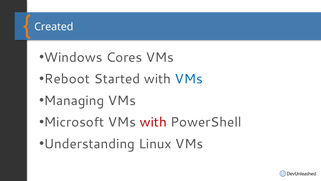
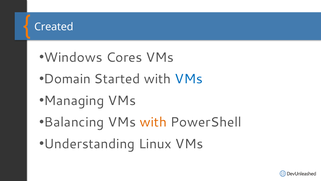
Reboot: Reboot -> Domain
Microsoft: Microsoft -> Balancing
with at (153, 122) colour: red -> orange
